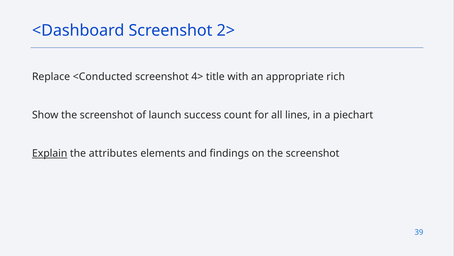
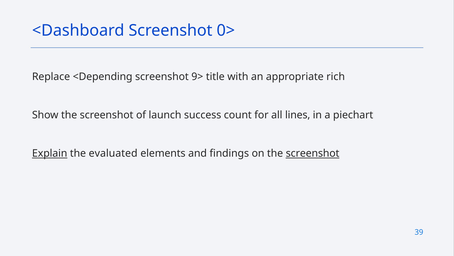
2>: 2> -> 0>
<Conducted: <Conducted -> <Depending
4>: 4> -> 9>
attributes: attributes -> evaluated
screenshot at (313, 153) underline: none -> present
